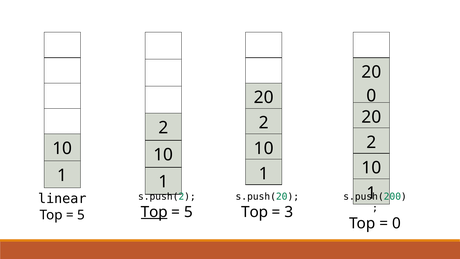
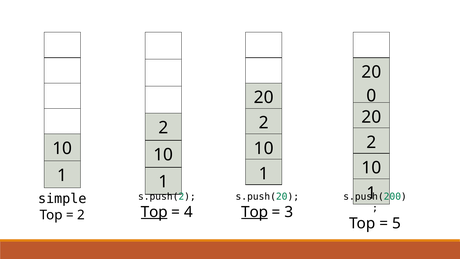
linear: linear -> simple
5 at (188, 212): 5 -> 4
Top at (255, 212) underline: none -> present
5 at (81, 215): 5 -> 2
0 at (396, 223): 0 -> 5
